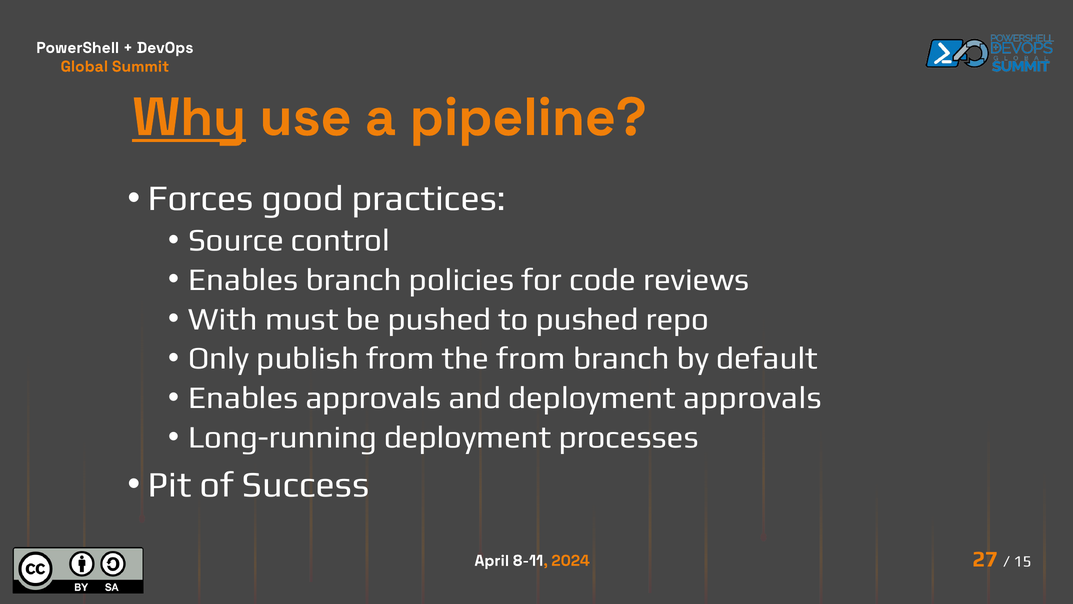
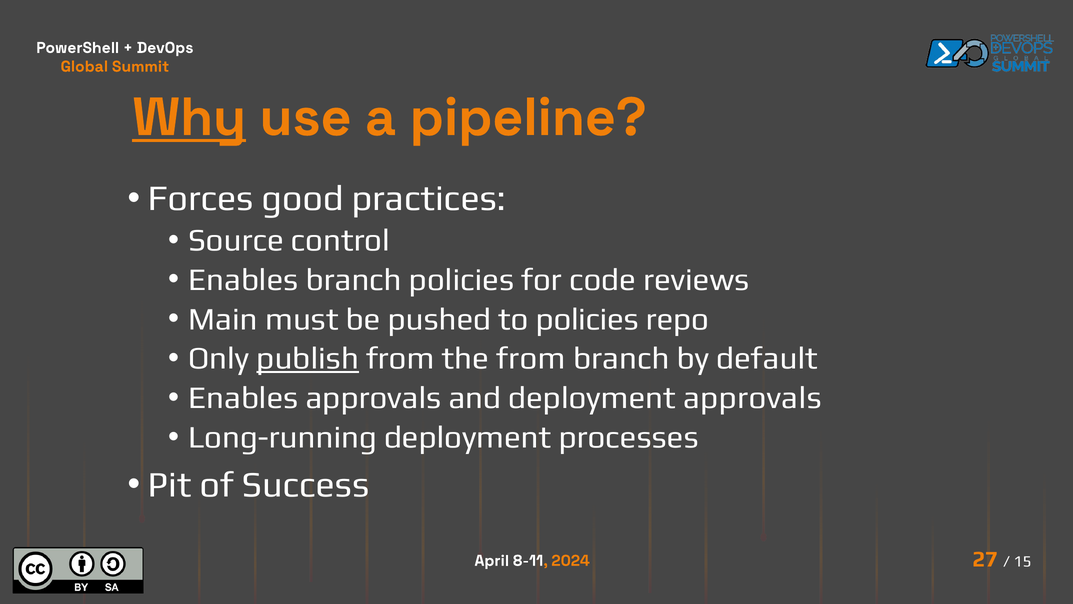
With: With -> Main
to pushed: pushed -> policies
publish underline: none -> present
